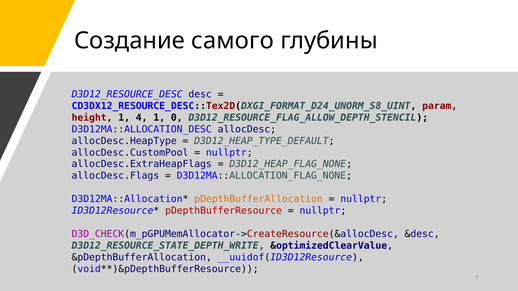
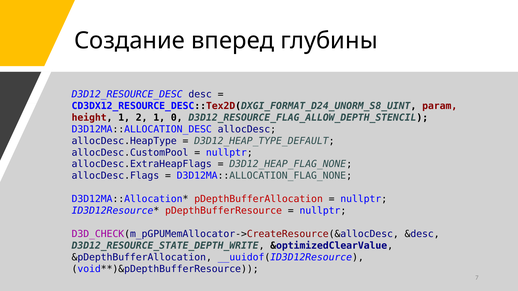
самого: самого -> вперед
4: 4 -> 2
pDepthBufferAllocation colour: orange -> red
